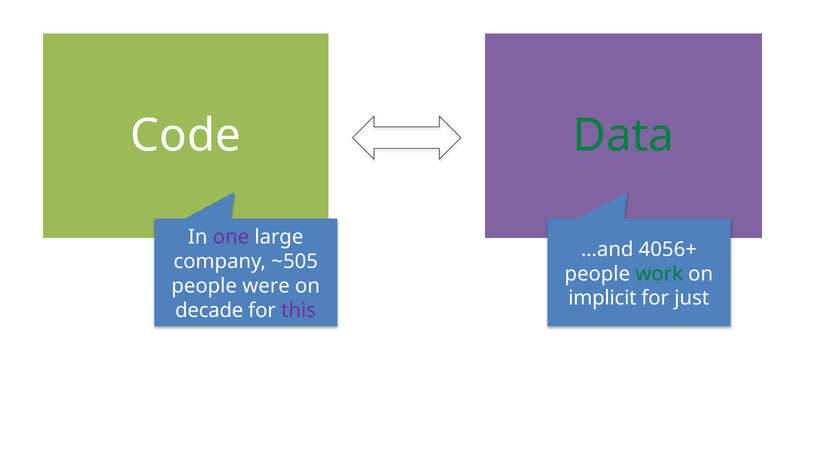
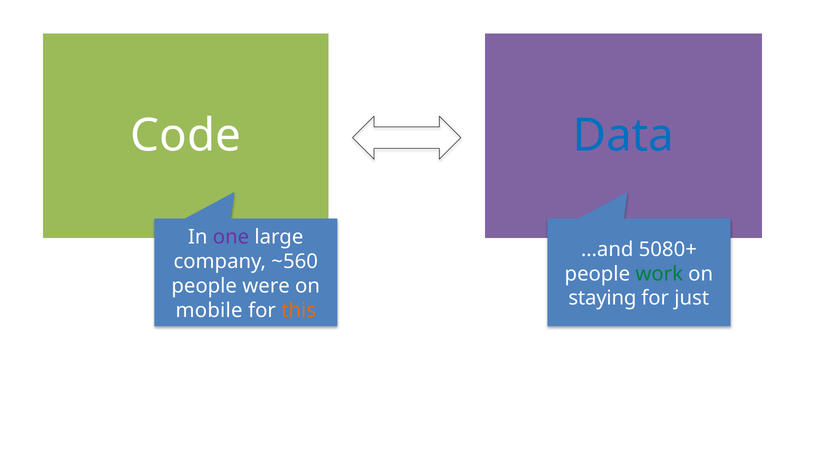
Data colour: green -> blue
4056+: 4056+ -> 5080+
~505: ~505 -> ~560
implicit: implicit -> staying
decade: decade -> mobile
this colour: purple -> orange
